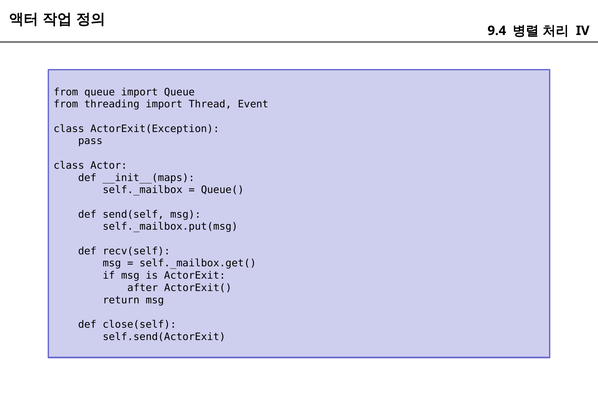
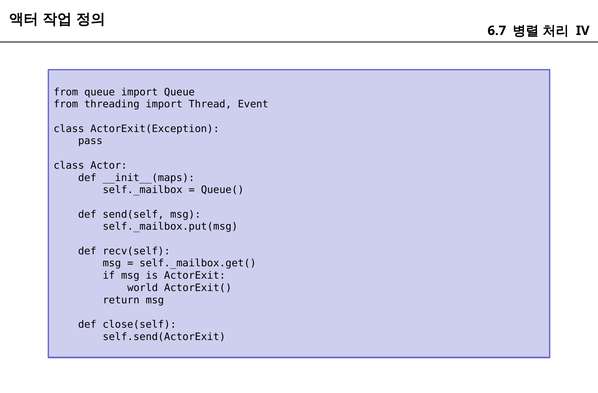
9.4: 9.4 -> 6.7
after: after -> world
